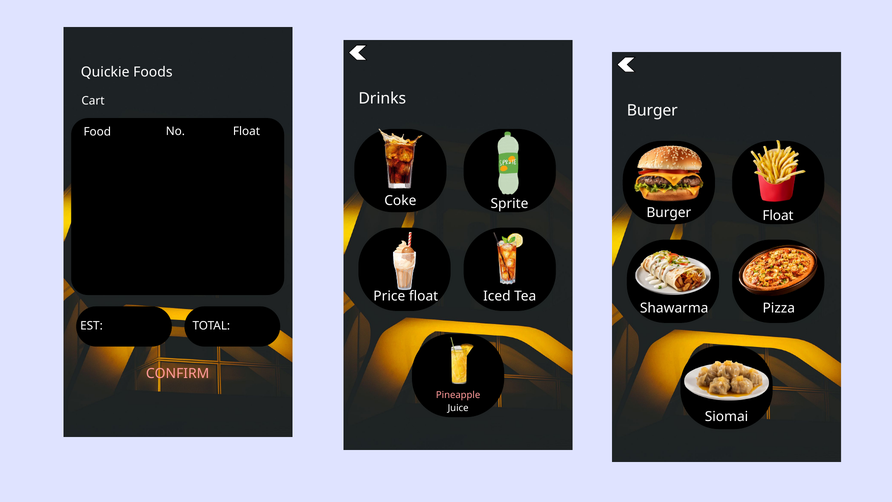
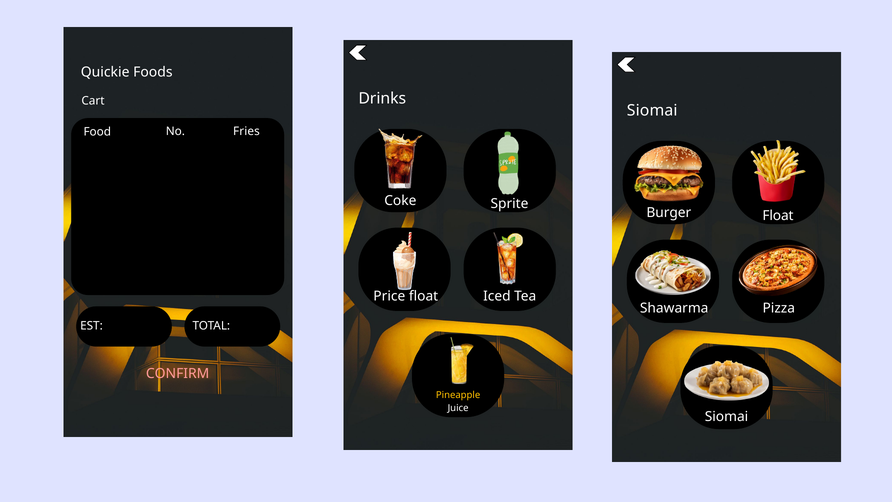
Burger at (652, 110): Burger -> Siomai
Food Float: Float -> Fries
Pineapple colour: pink -> yellow
